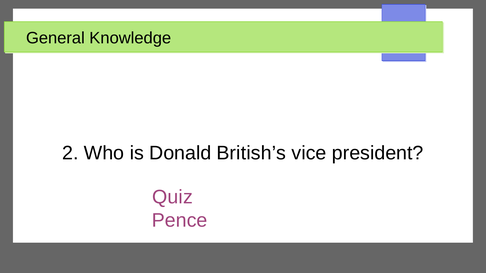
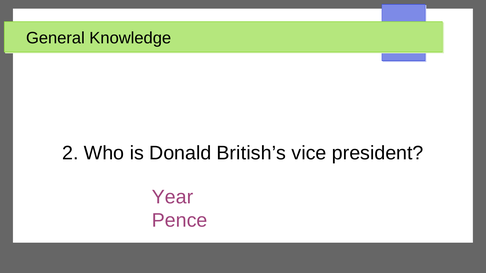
Quiz: Quiz -> Year
